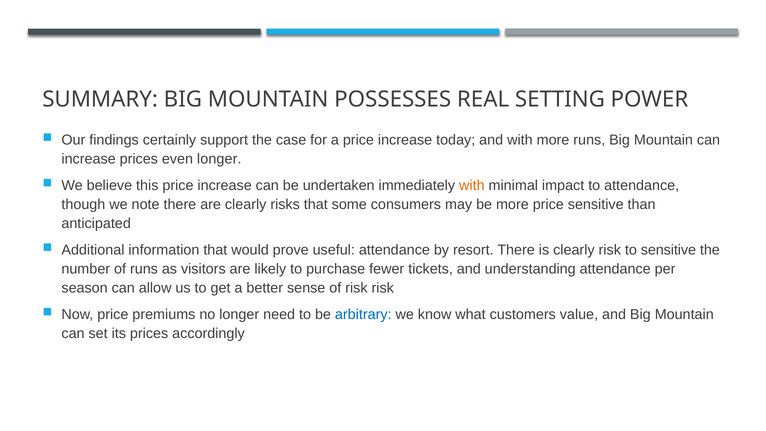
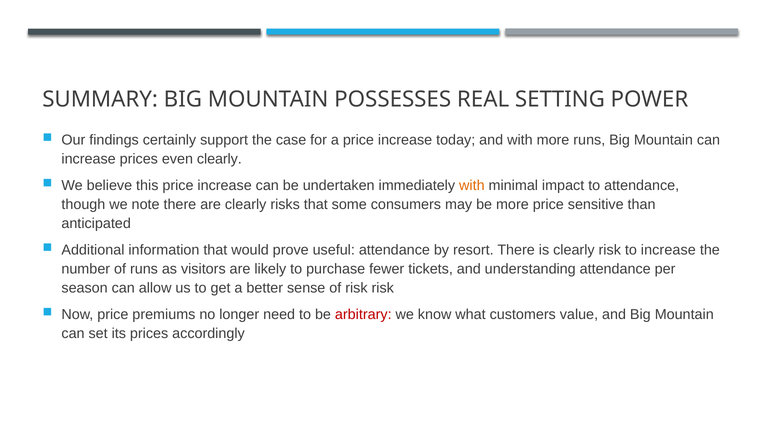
even longer: longer -> clearly
to sensitive: sensitive -> increase
arbitrary colour: blue -> red
